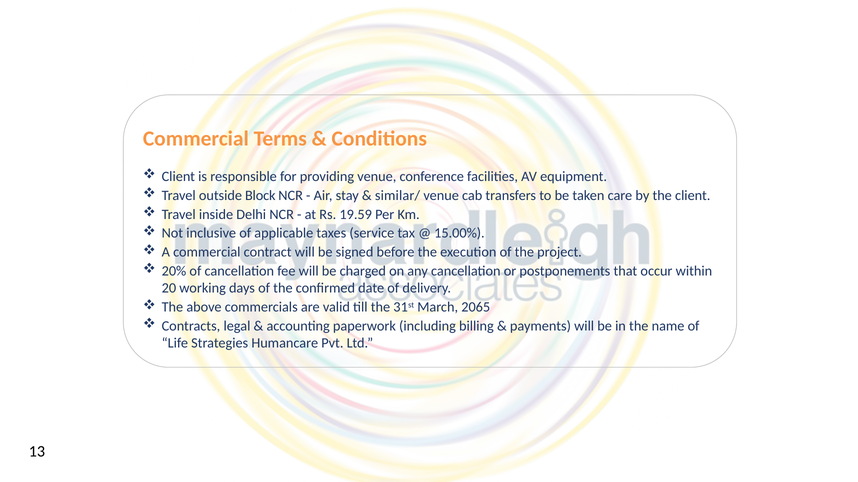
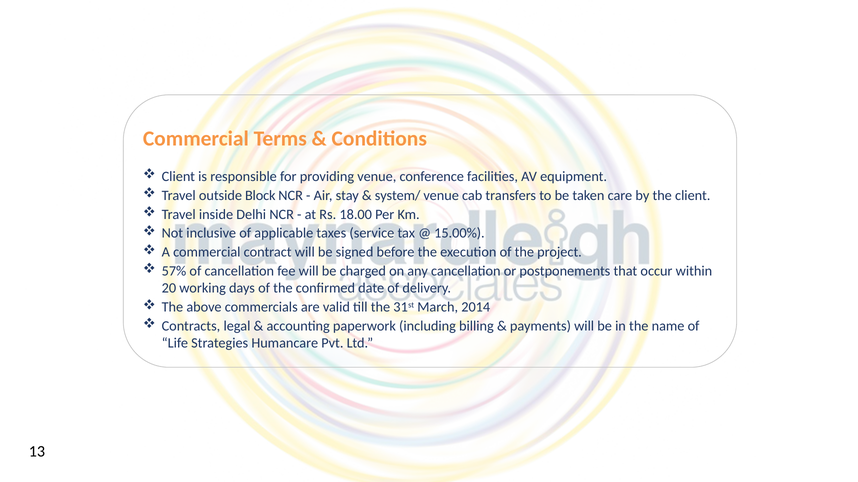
similar/: similar/ -> system/
19.59: 19.59 -> 18.00
20%: 20% -> 57%
2065: 2065 -> 2014
